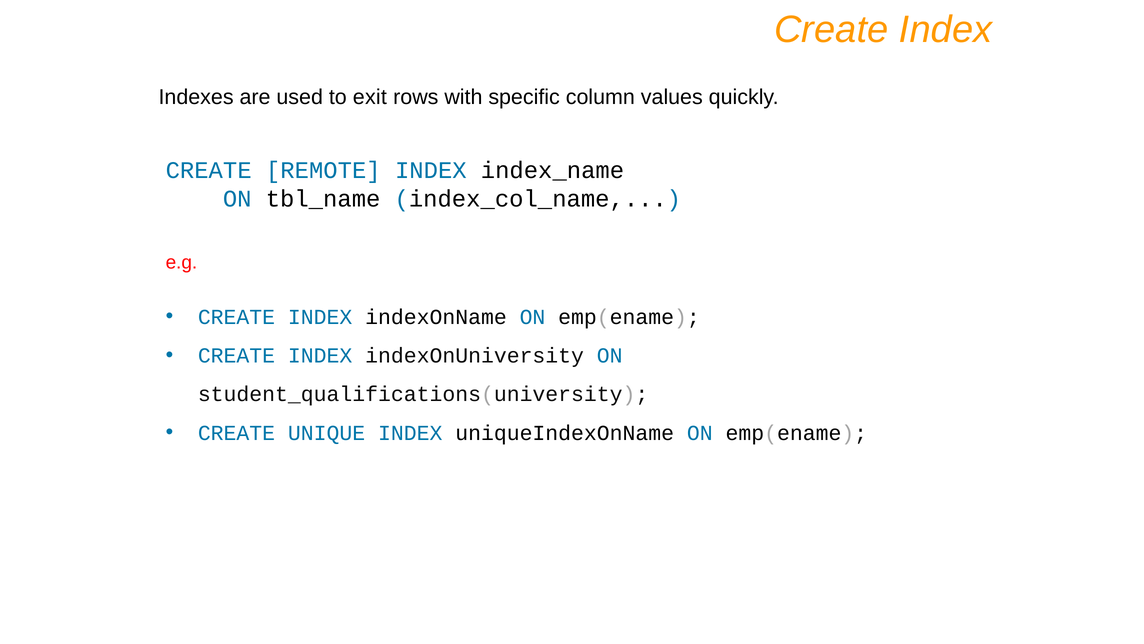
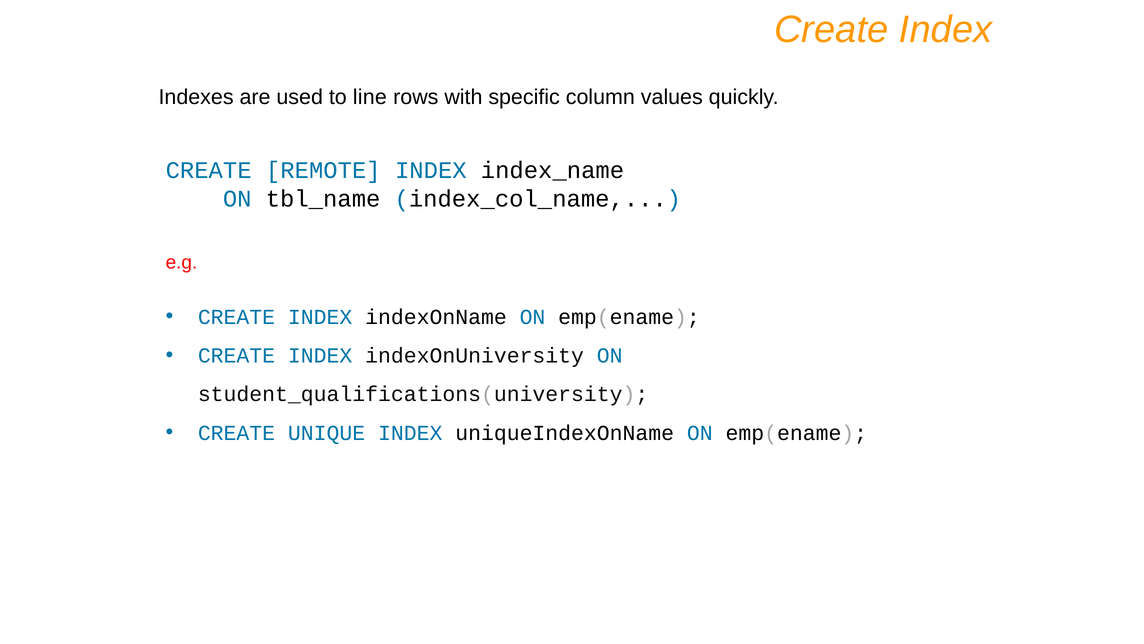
exit: exit -> line
